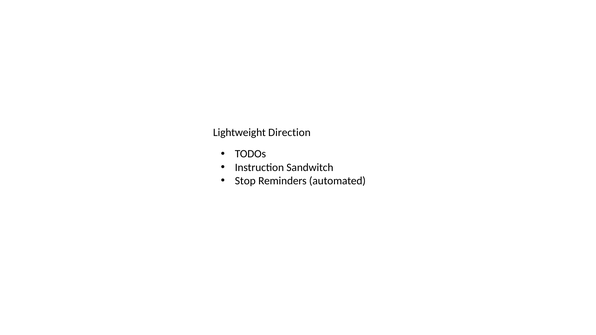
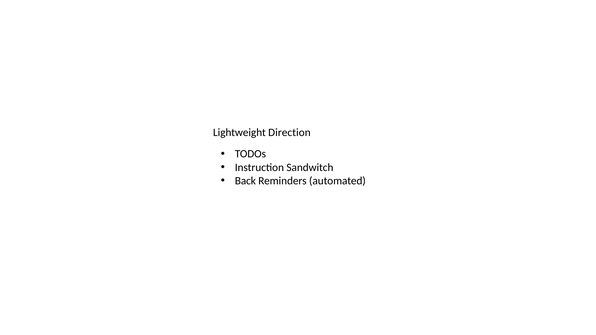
Stop: Stop -> Back
